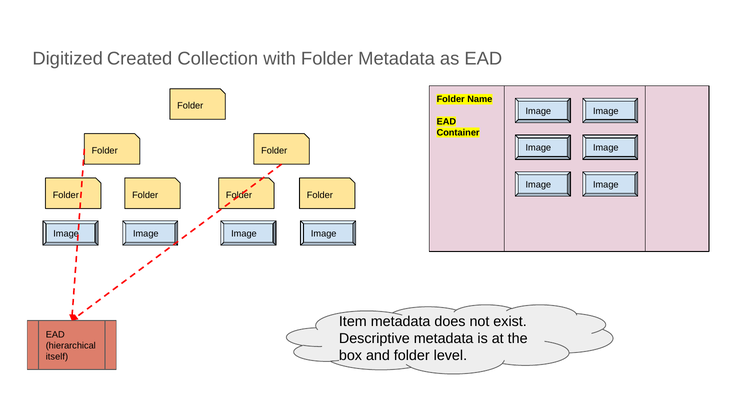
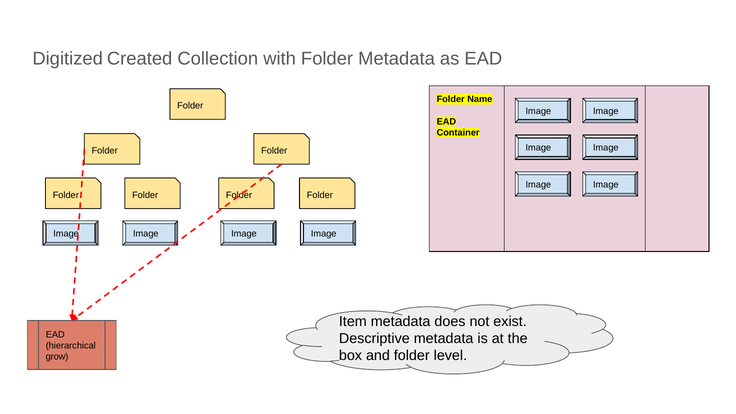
itself: itself -> grow
